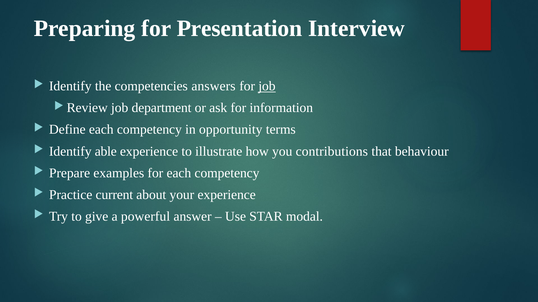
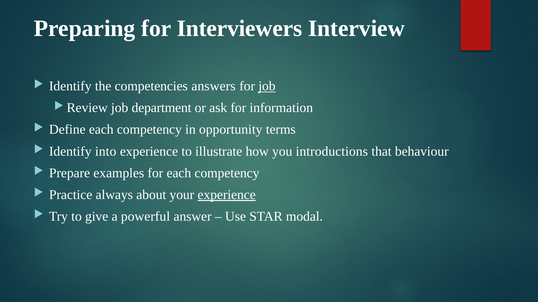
Presentation: Presentation -> Interviewers
able: able -> into
contributions: contributions -> introductions
current: current -> always
experience at (227, 195) underline: none -> present
